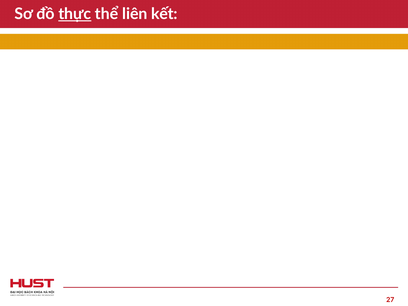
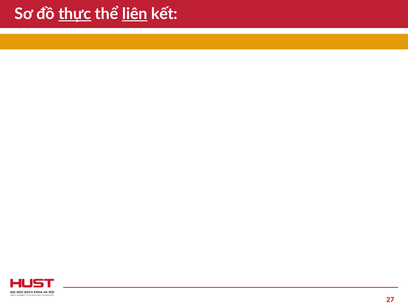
liên underline: none -> present
